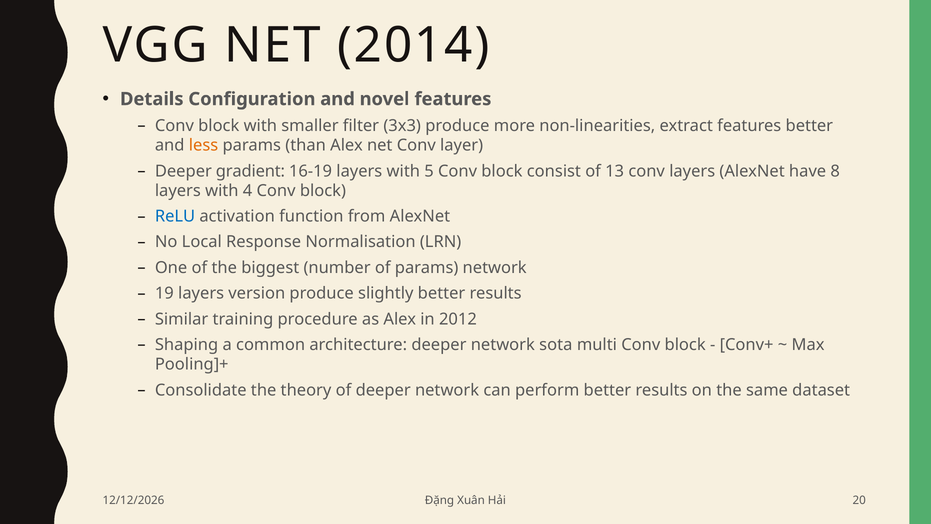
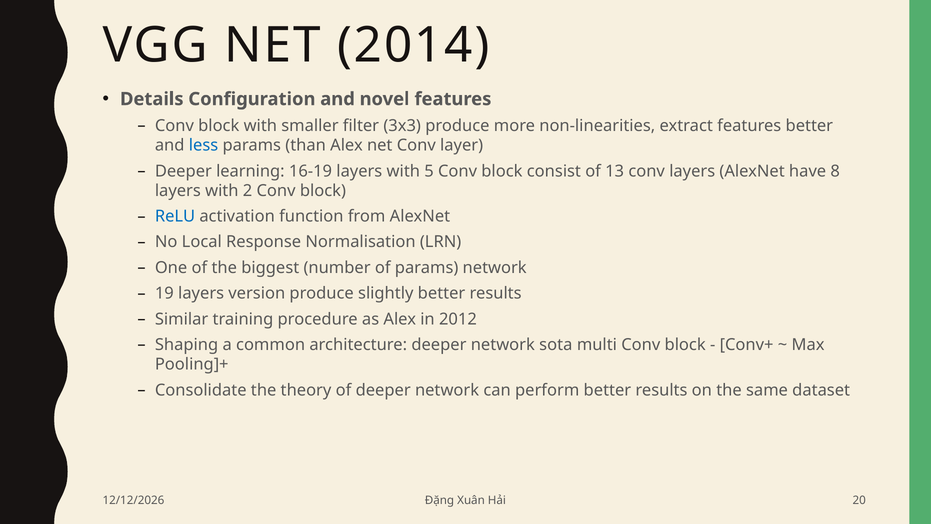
less colour: orange -> blue
gradient: gradient -> learning
4: 4 -> 2
